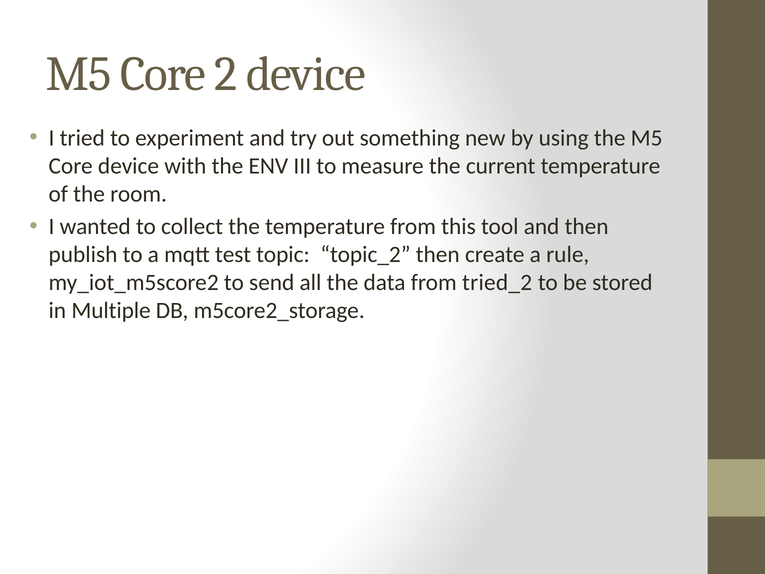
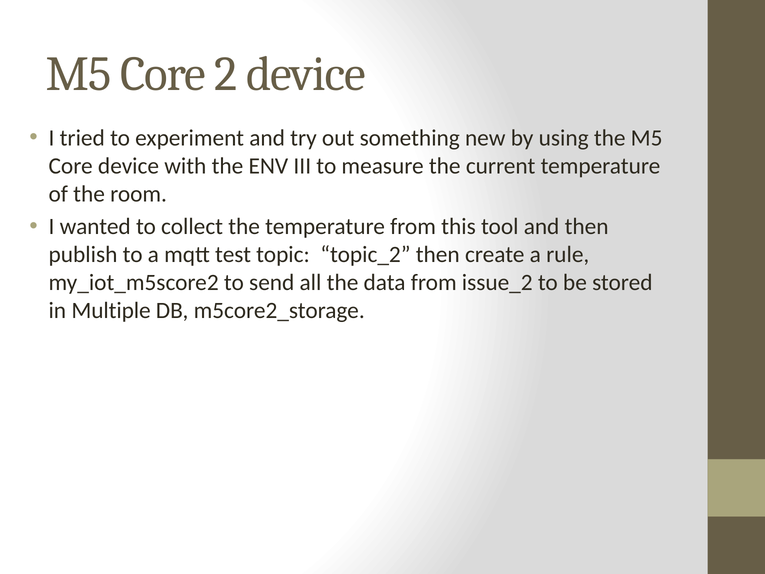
tried_2: tried_2 -> issue_2
